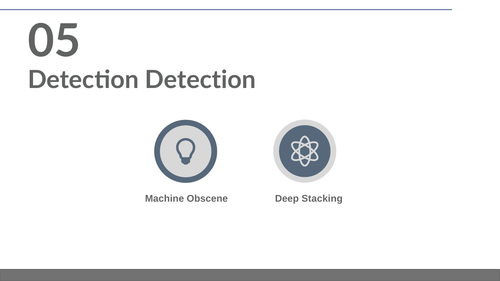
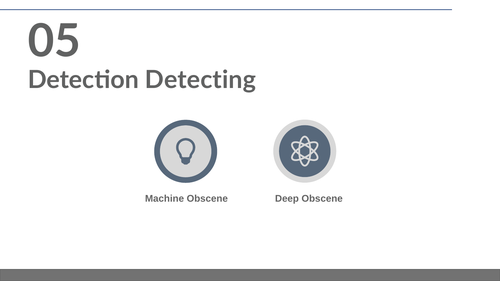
Detection Detection: Detection -> Detecting
Deep Stacking: Stacking -> Obscene
